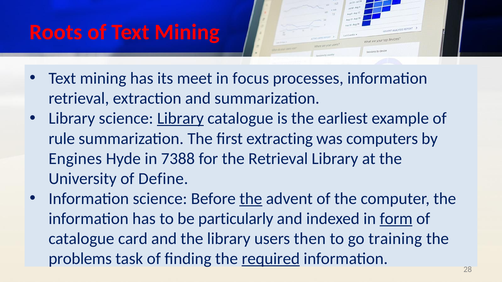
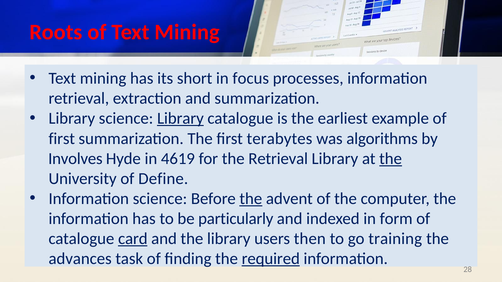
meet: meet -> short
rule at (62, 139): rule -> first
extracting: extracting -> terabytes
computers: computers -> algorithms
Engines: Engines -> Involves
7388: 7388 -> 4619
the at (391, 159) underline: none -> present
form underline: present -> none
card underline: none -> present
problems: problems -> advances
